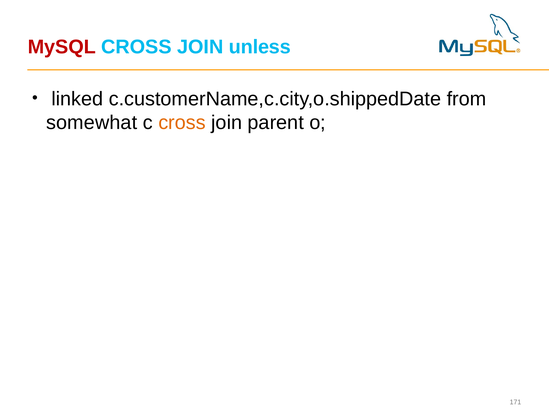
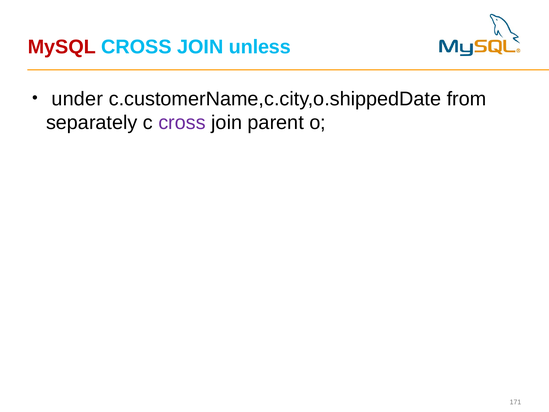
linked: linked -> under
somewhat: somewhat -> separately
cross at (182, 123) colour: orange -> purple
